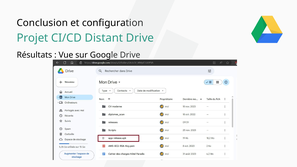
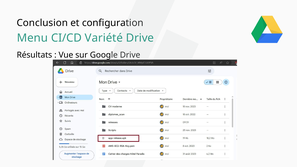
Projet: Projet -> Menu
Distant: Distant -> Variété
